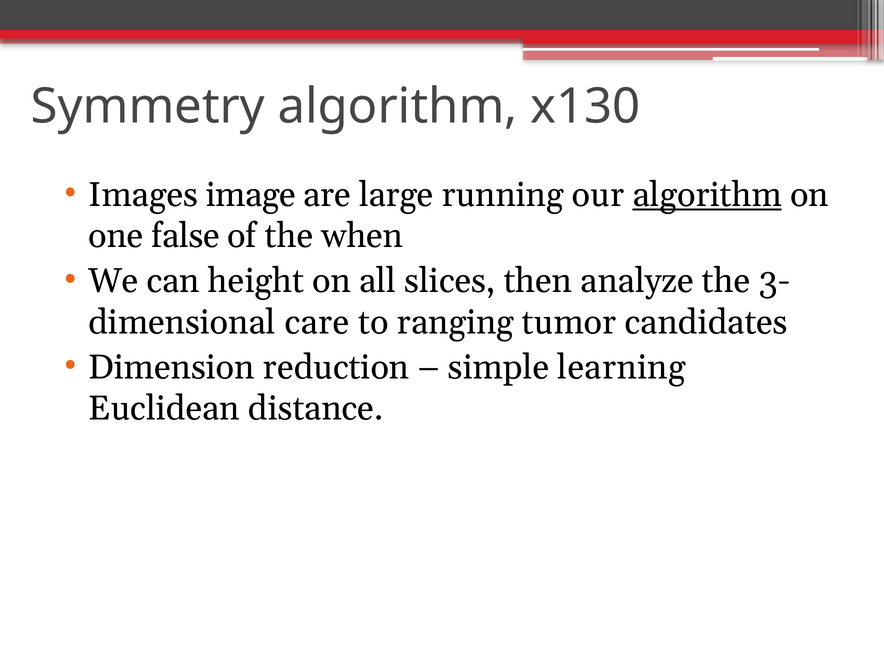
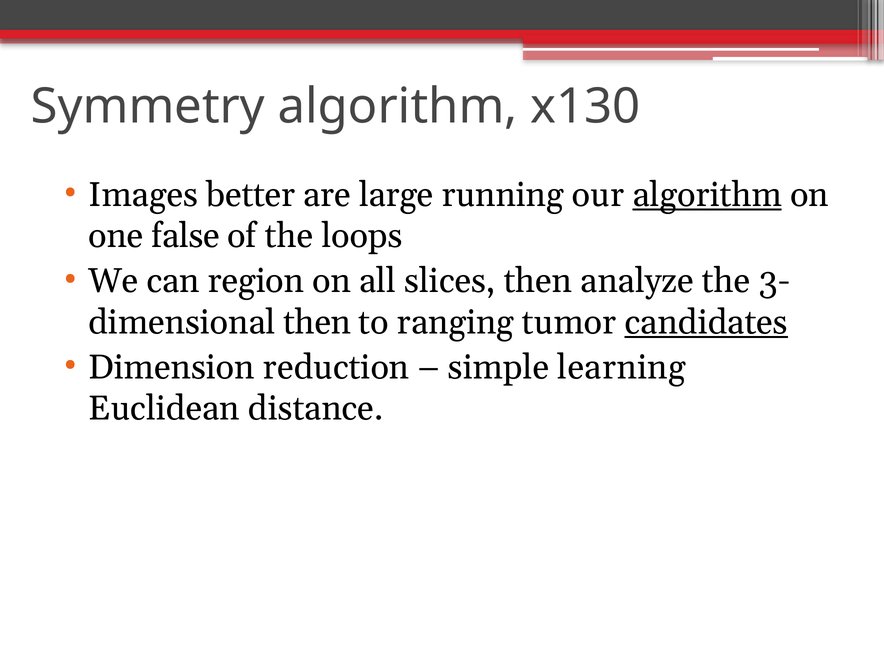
image: image -> better
when: when -> loops
height: height -> region
care at (317, 322): care -> then
candidates underline: none -> present
